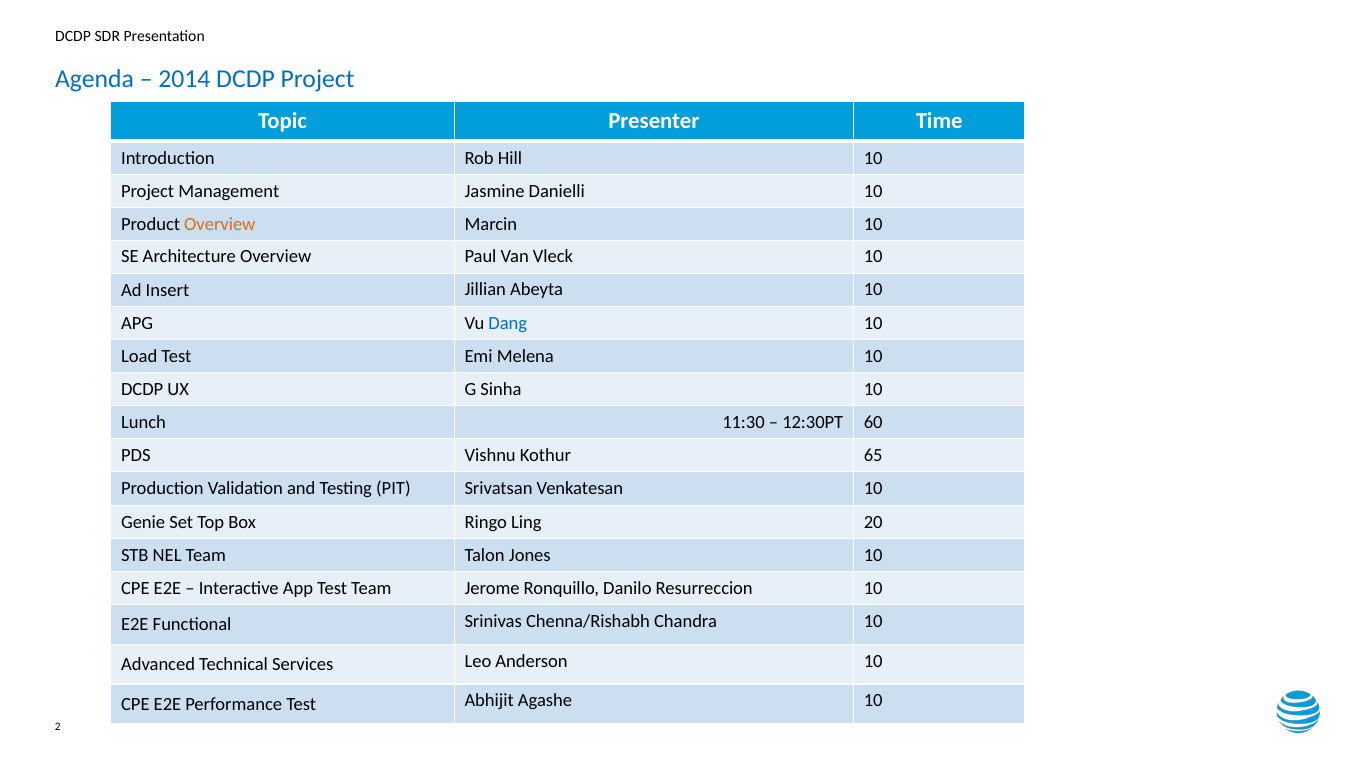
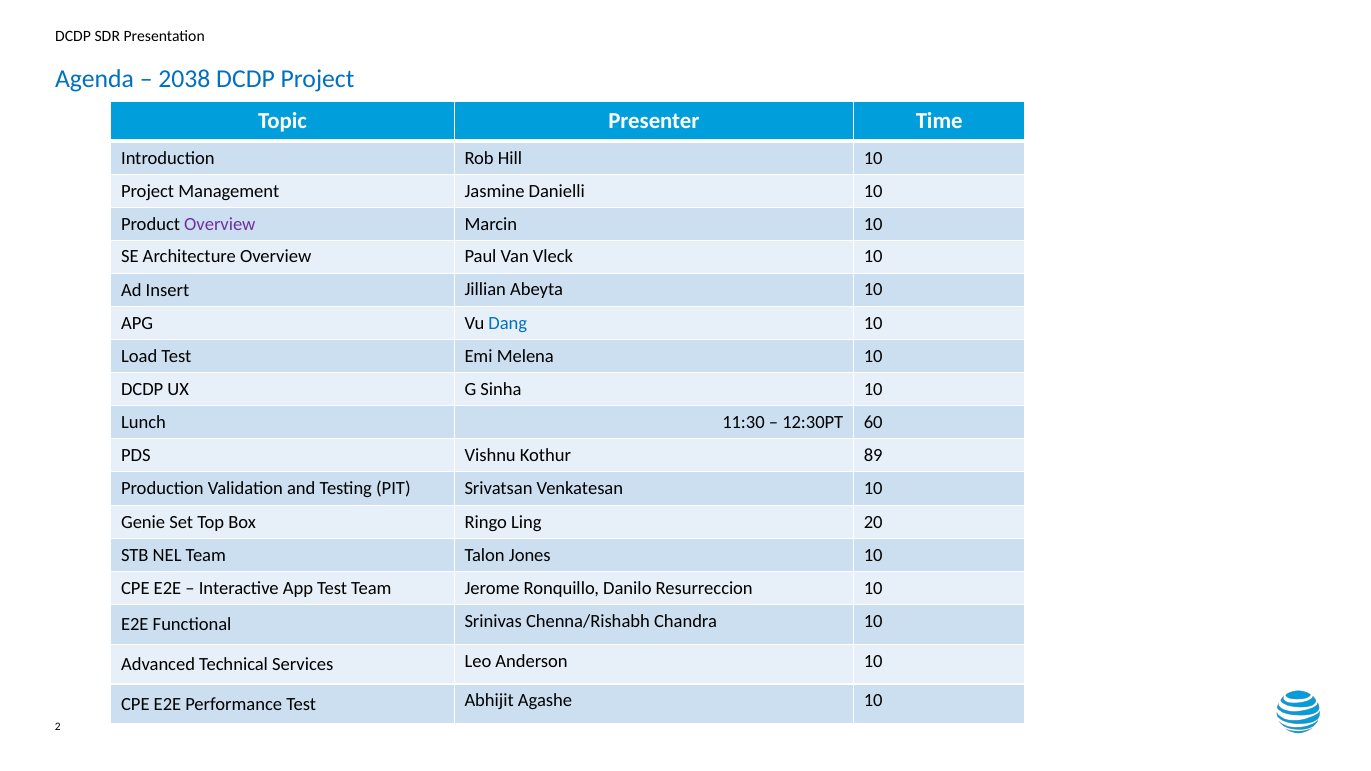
2014: 2014 -> 2038
Overview at (220, 224) colour: orange -> purple
65: 65 -> 89
